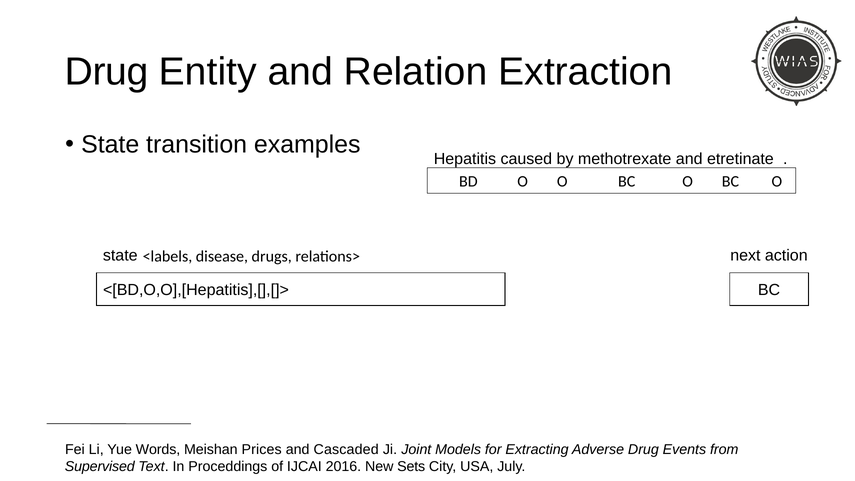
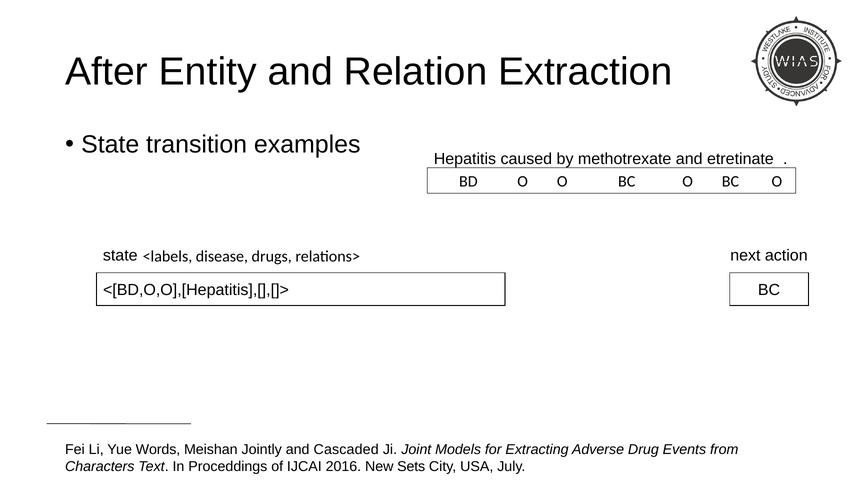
Drug at (107, 72): Drug -> After
Prices: Prices -> Jointly
Supervised: Supervised -> Characters
